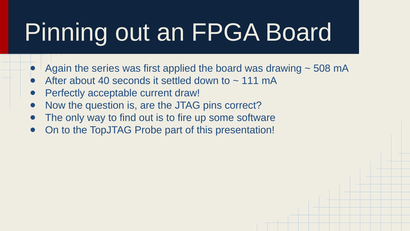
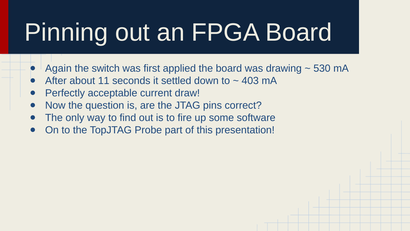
series: series -> switch
508: 508 -> 530
40: 40 -> 11
111: 111 -> 403
